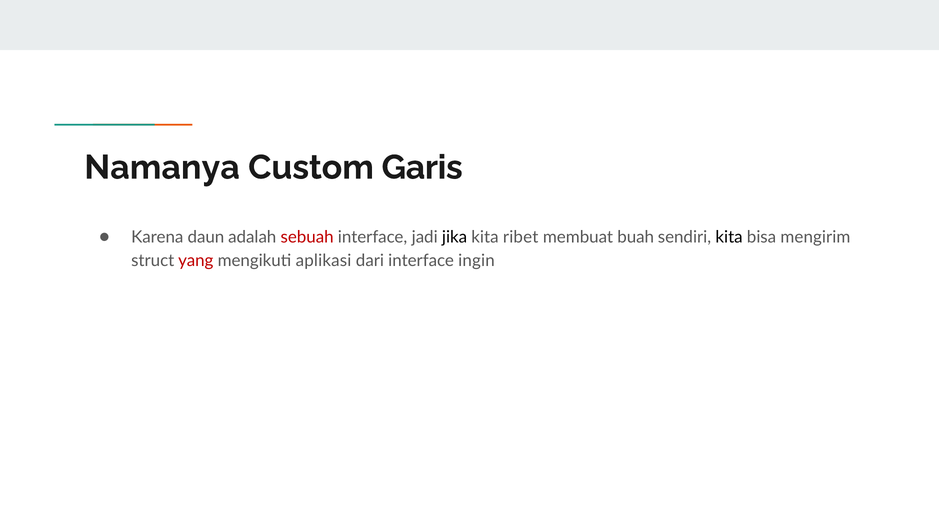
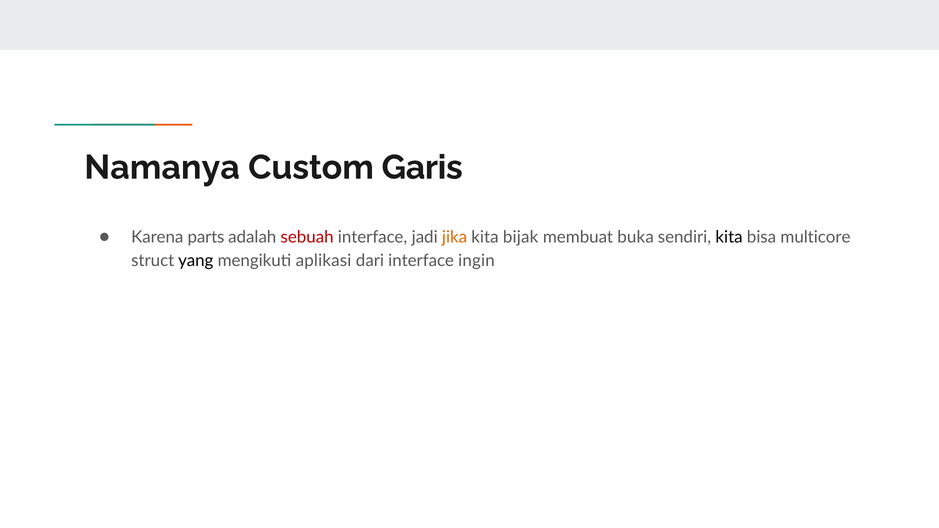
daun: daun -> parts
jika colour: black -> orange
ribet: ribet -> bijak
buah: buah -> buka
mengirim: mengirim -> multicore
yang colour: red -> black
